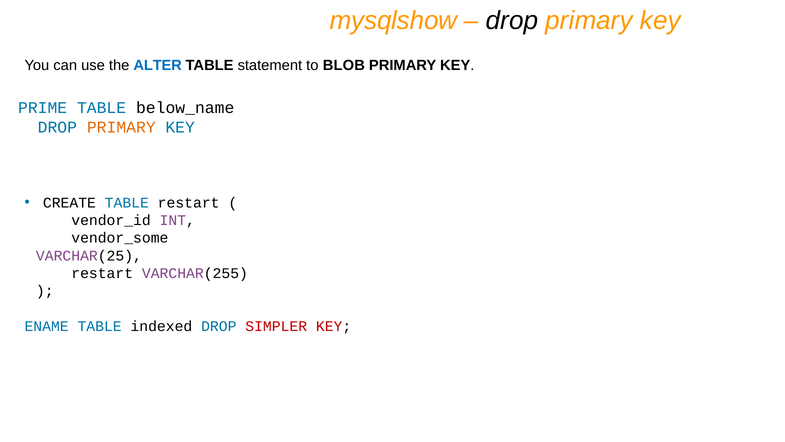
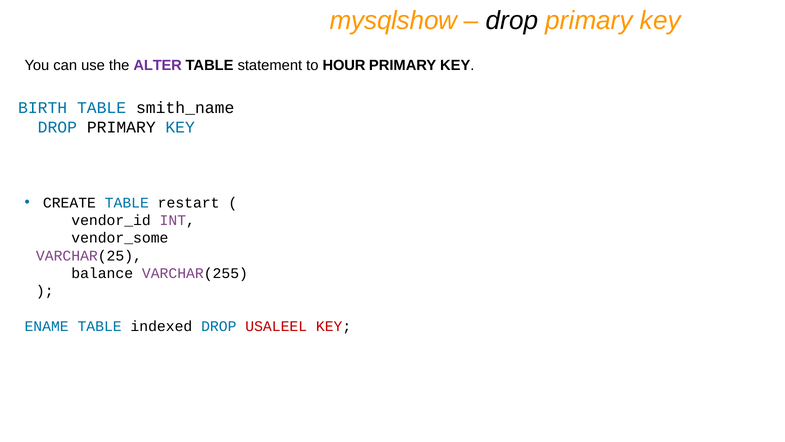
ALTER colour: blue -> purple
BLOB: BLOB -> HOUR
PRIME: PRIME -> BIRTH
below_name: below_name -> smith_name
PRIMARY at (121, 127) colour: orange -> black
restart at (102, 273): restart -> balance
SIMPLER: SIMPLER -> USALEEL
